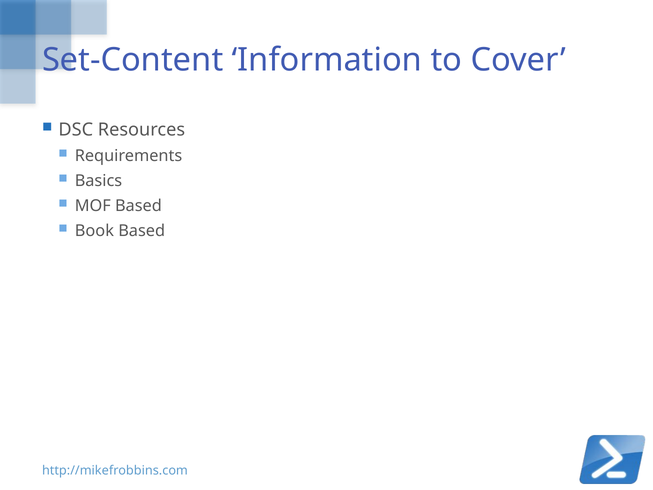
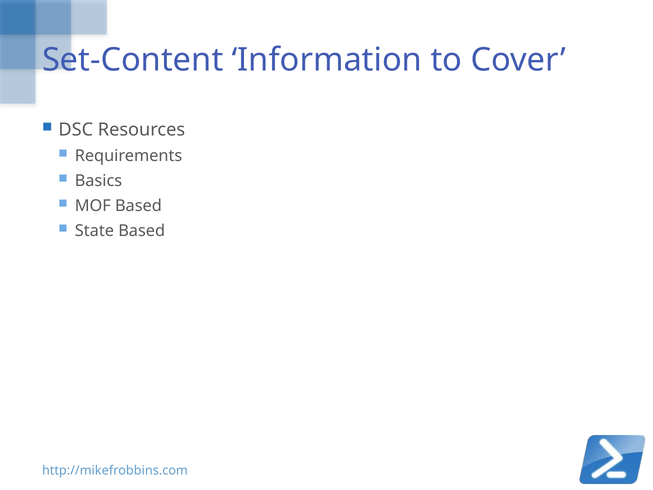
Book: Book -> State
